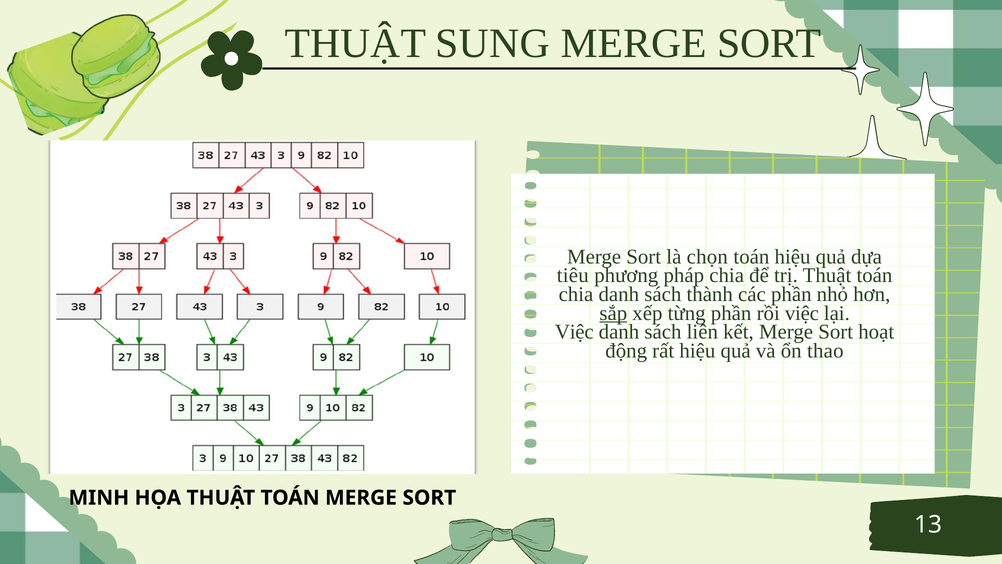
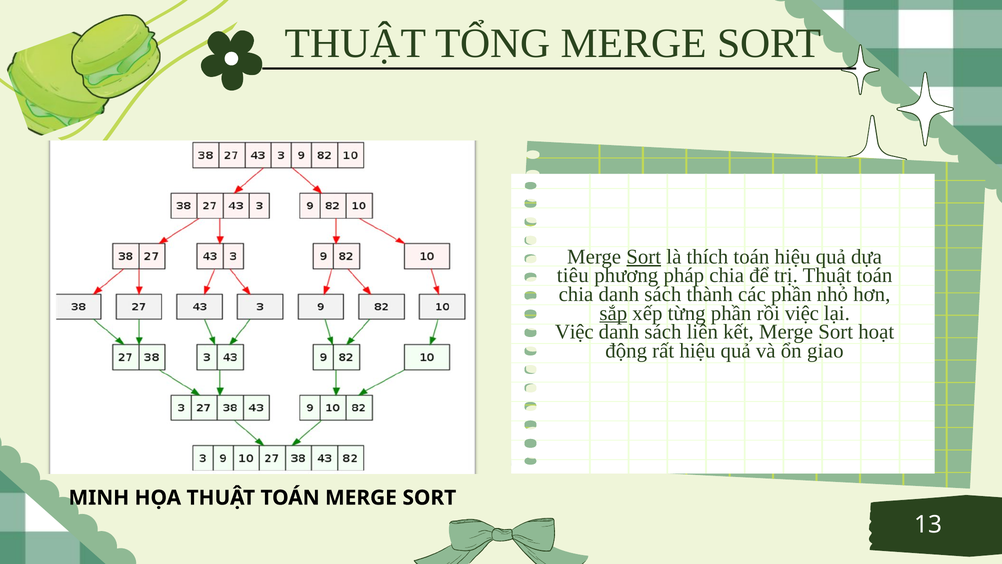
SUNG: SUNG -> TỔNG
Sort at (644, 257) underline: none -> present
chọn: chọn -> thích
thao: thao -> giao
